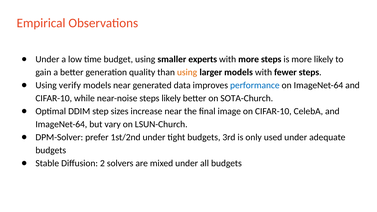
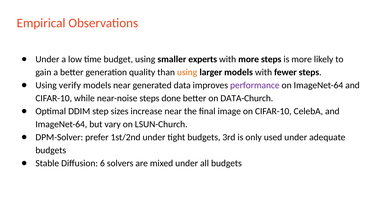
performance colour: blue -> purple
steps likely: likely -> done
SOTA-Church: SOTA-Church -> DATA-Church
2: 2 -> 6
